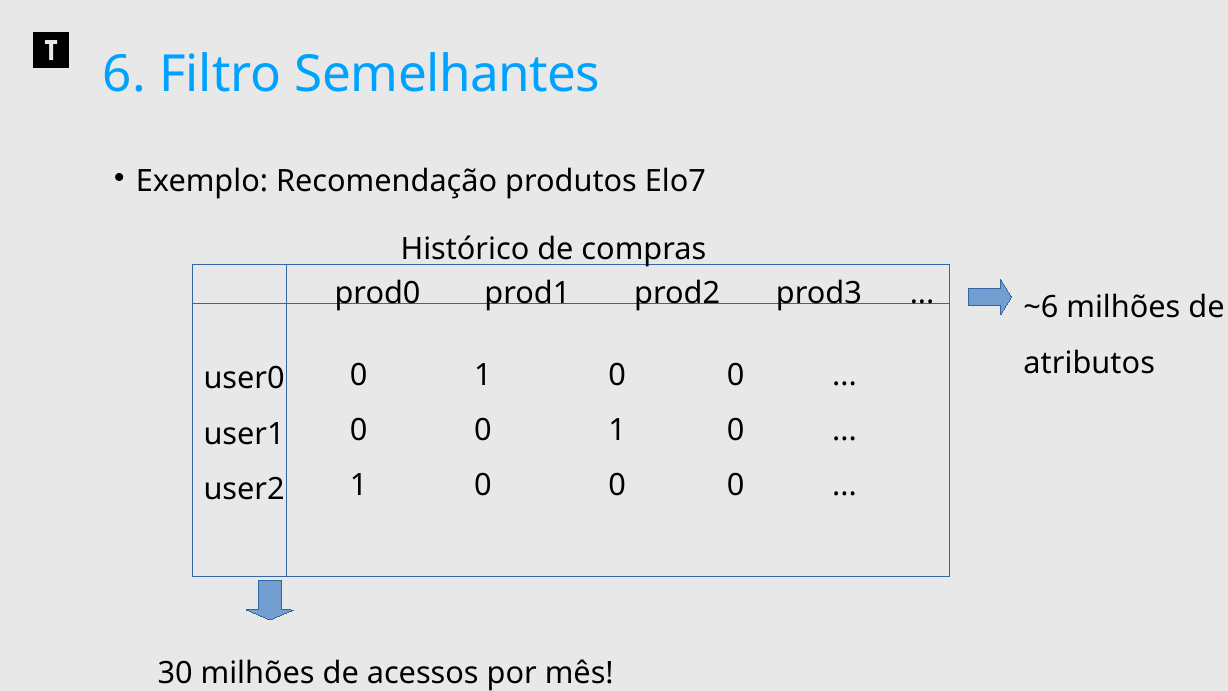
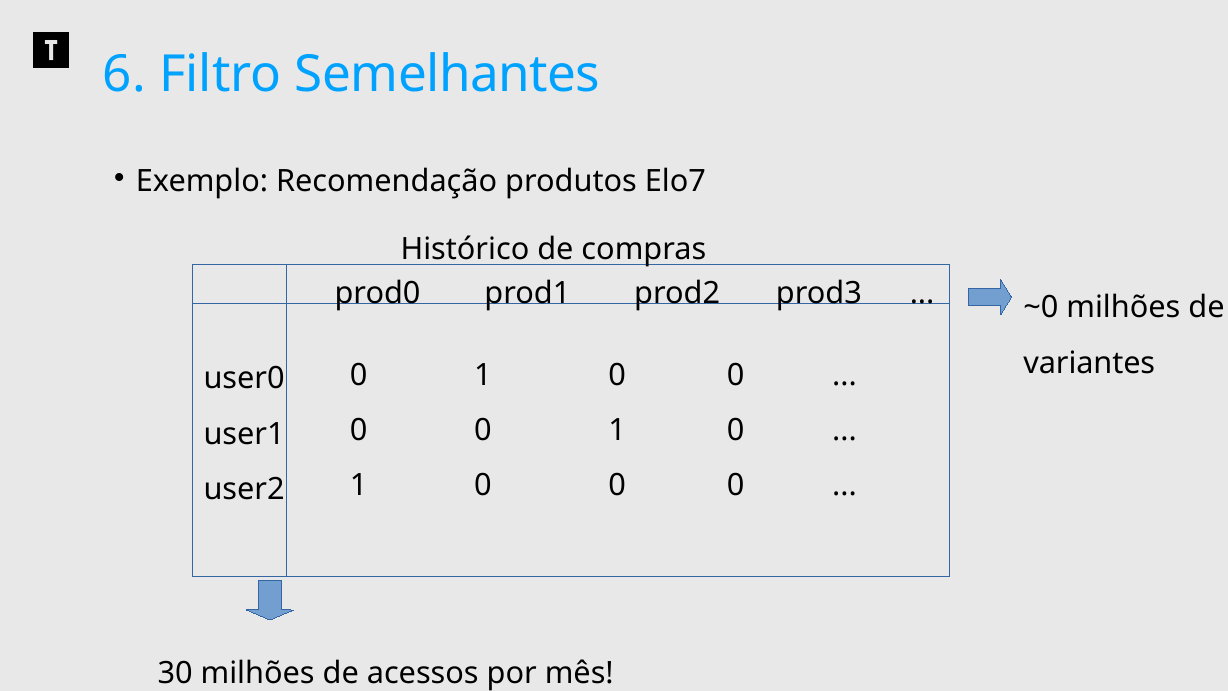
~6: ~6 -> ~0
atributos: atributos -> variantes
